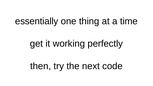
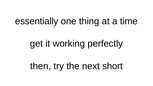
code: code -> short
